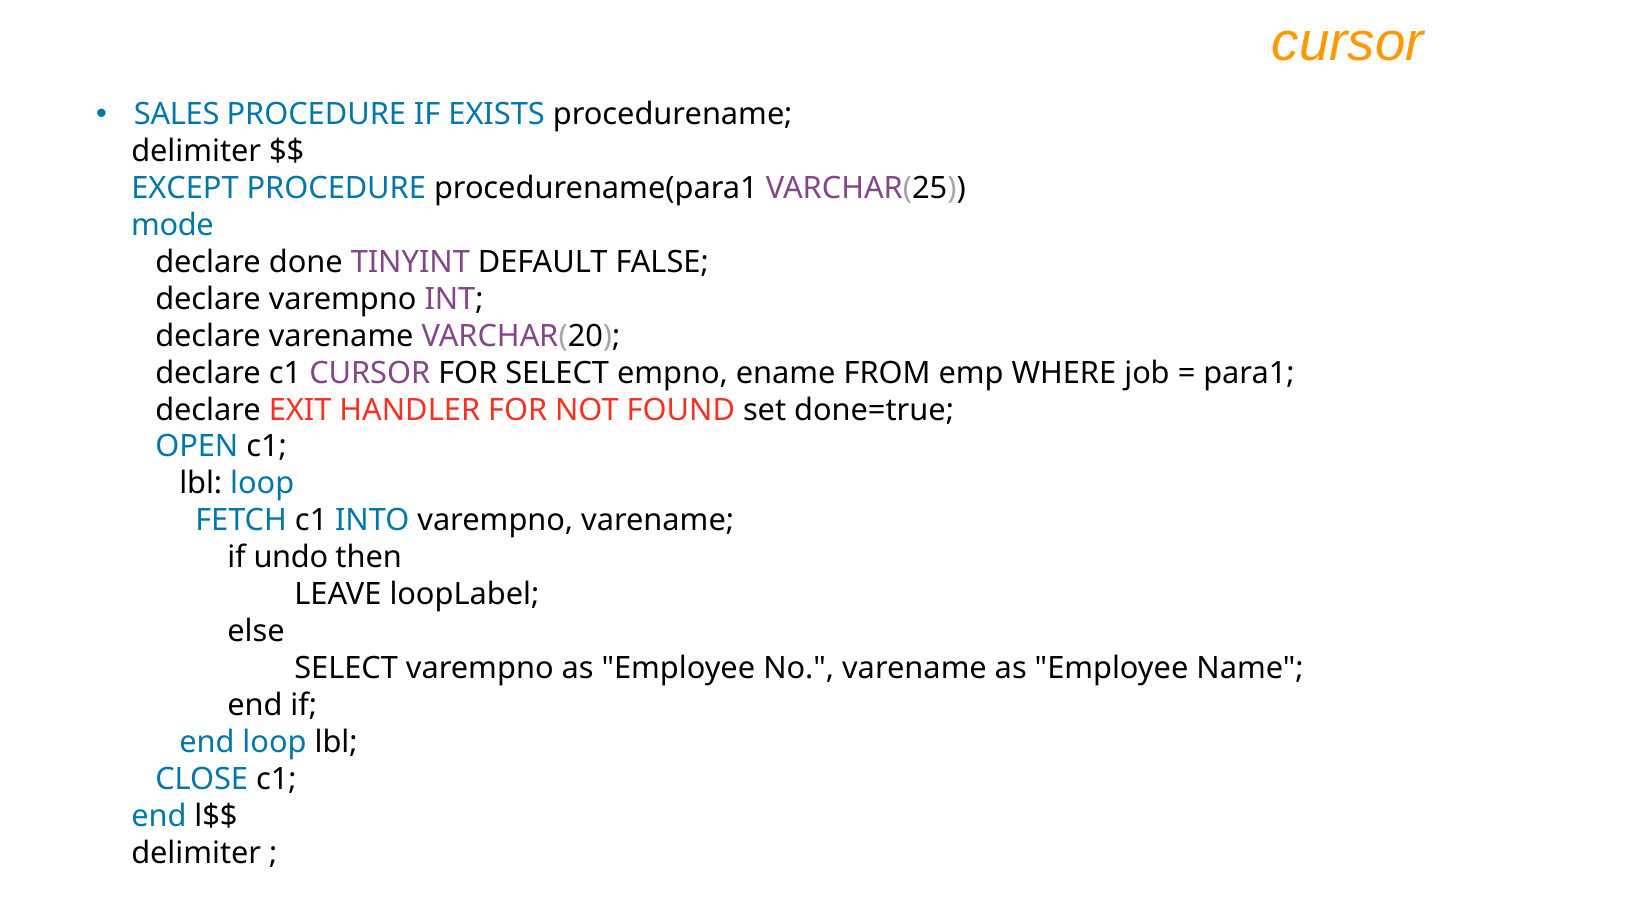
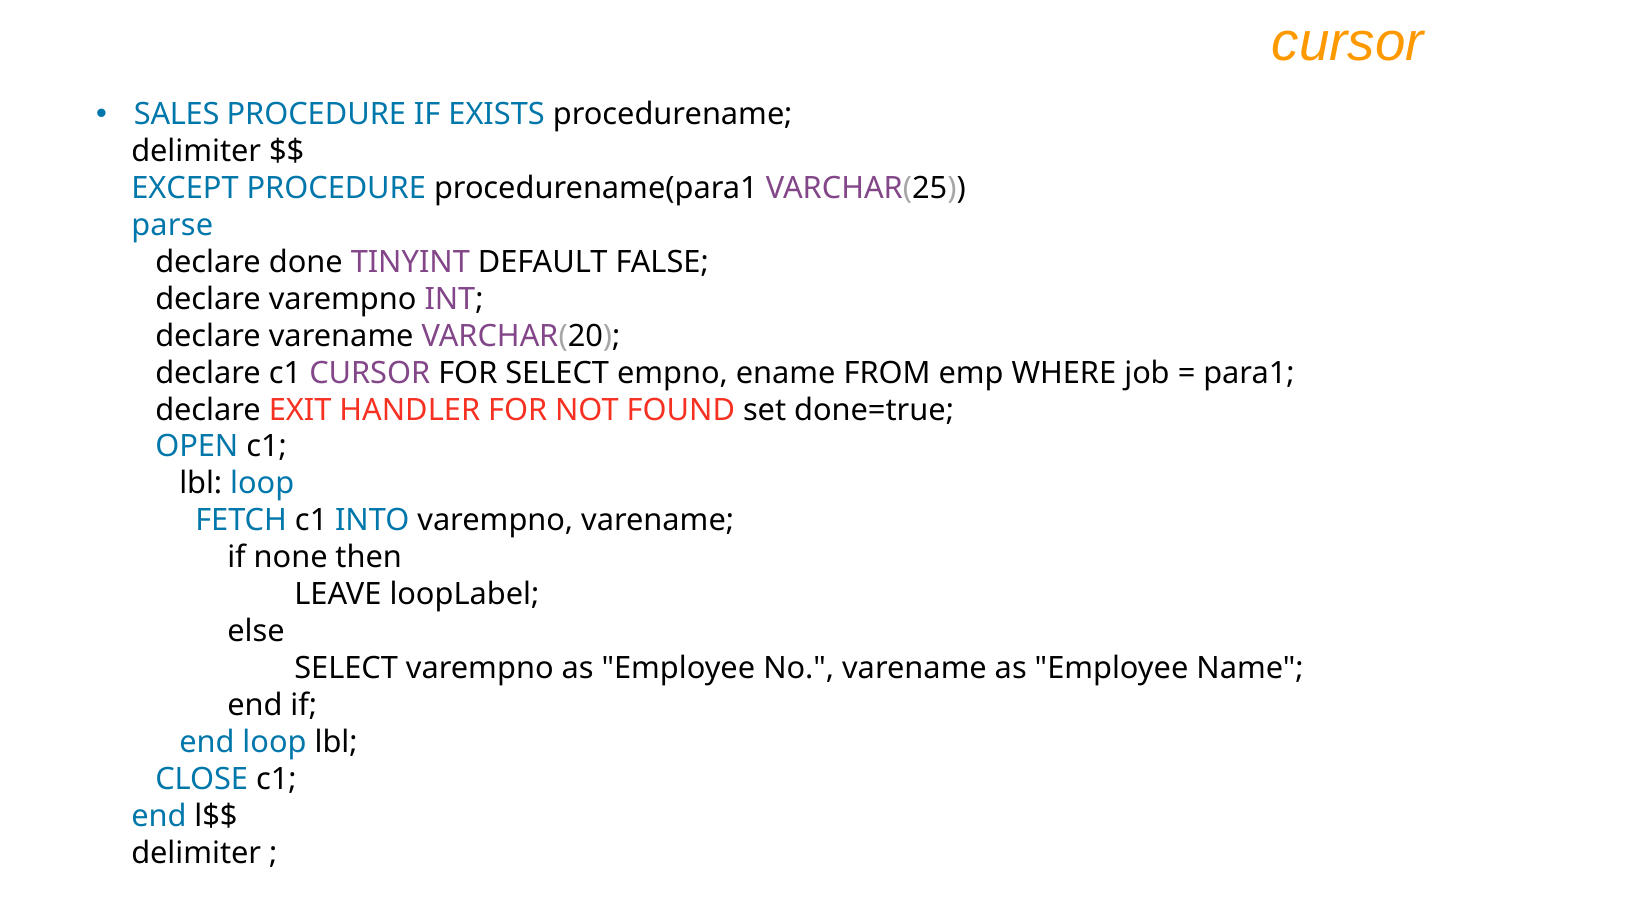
mode: mode -> parse
undo: undo -> none
